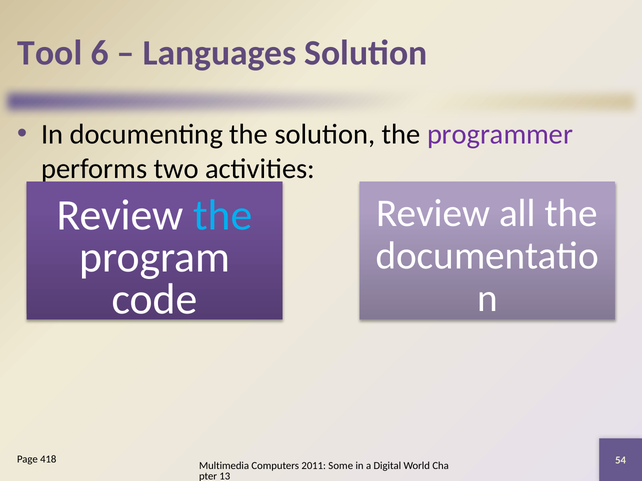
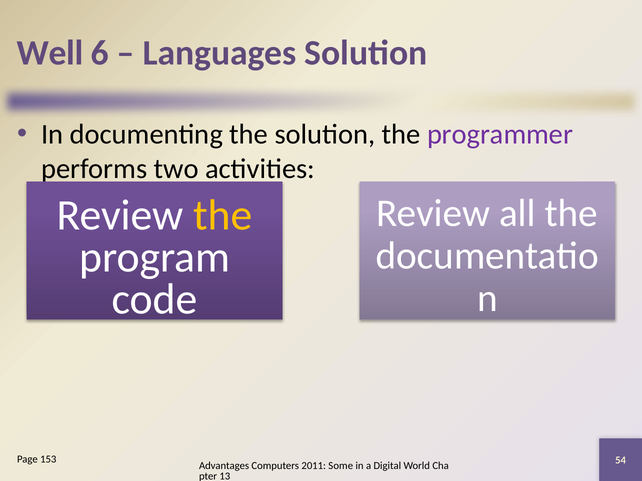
Tool: Tool -> Well
the at (223, 216) colour: light blue -> yellow
418: 418 -> 153
Multimedia: Multimedia -> Advantages
